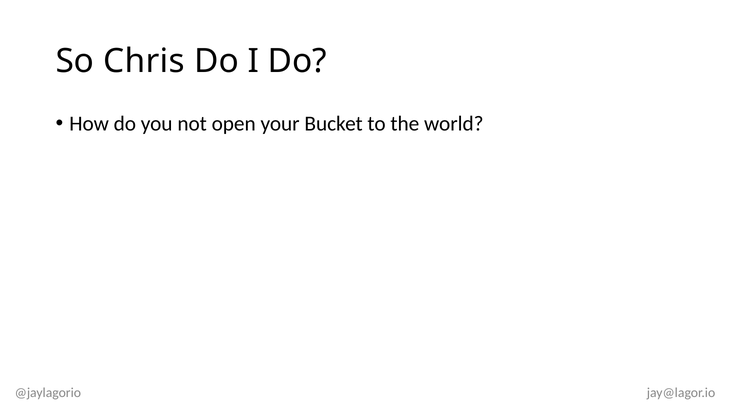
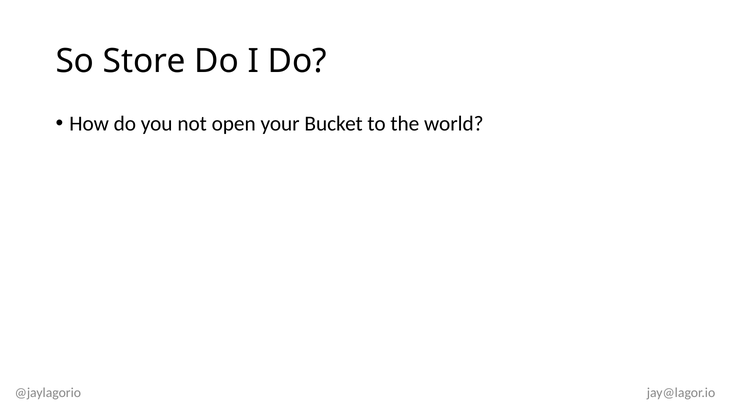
Chris: Chris -> Store
